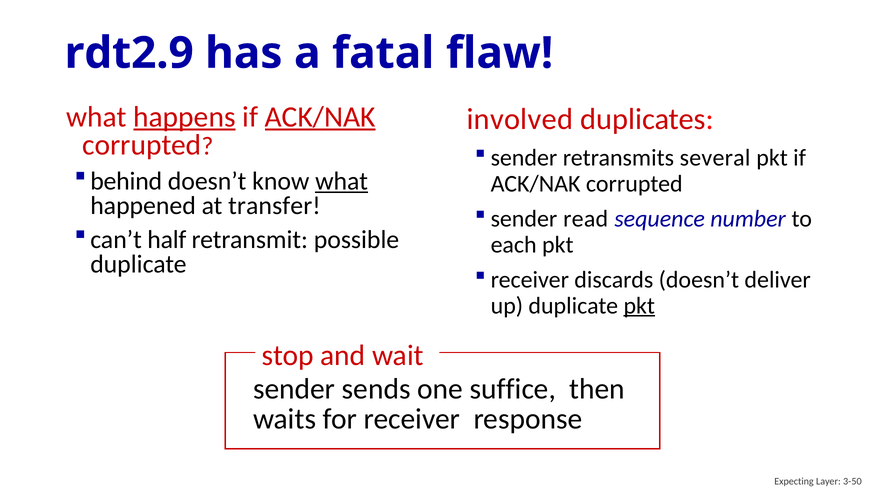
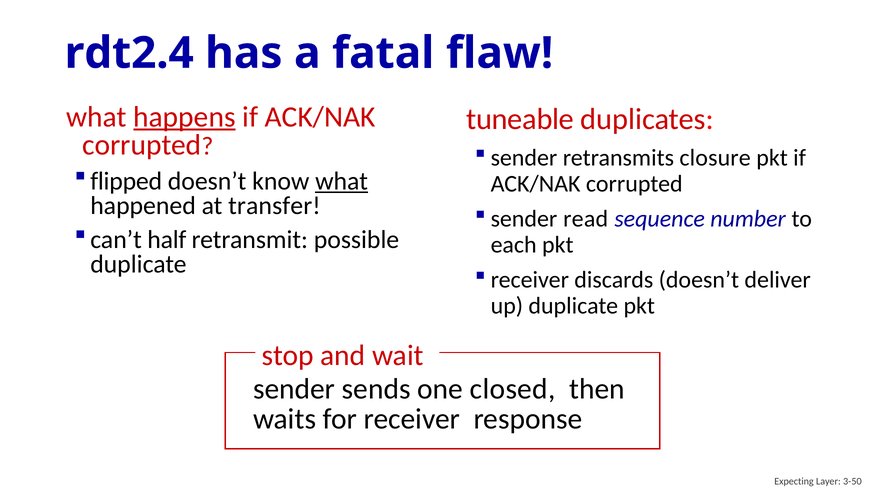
rdt2.9: rdt2.9 -> rdt2.4
ACK/NAK at (320, 117) underline: present -> none
involved: involved -> tuneable
several: several -> closure
behind: behind -> flipped
pkt at (639, 306) underline: present -> none
suffice: suffice -> closed
